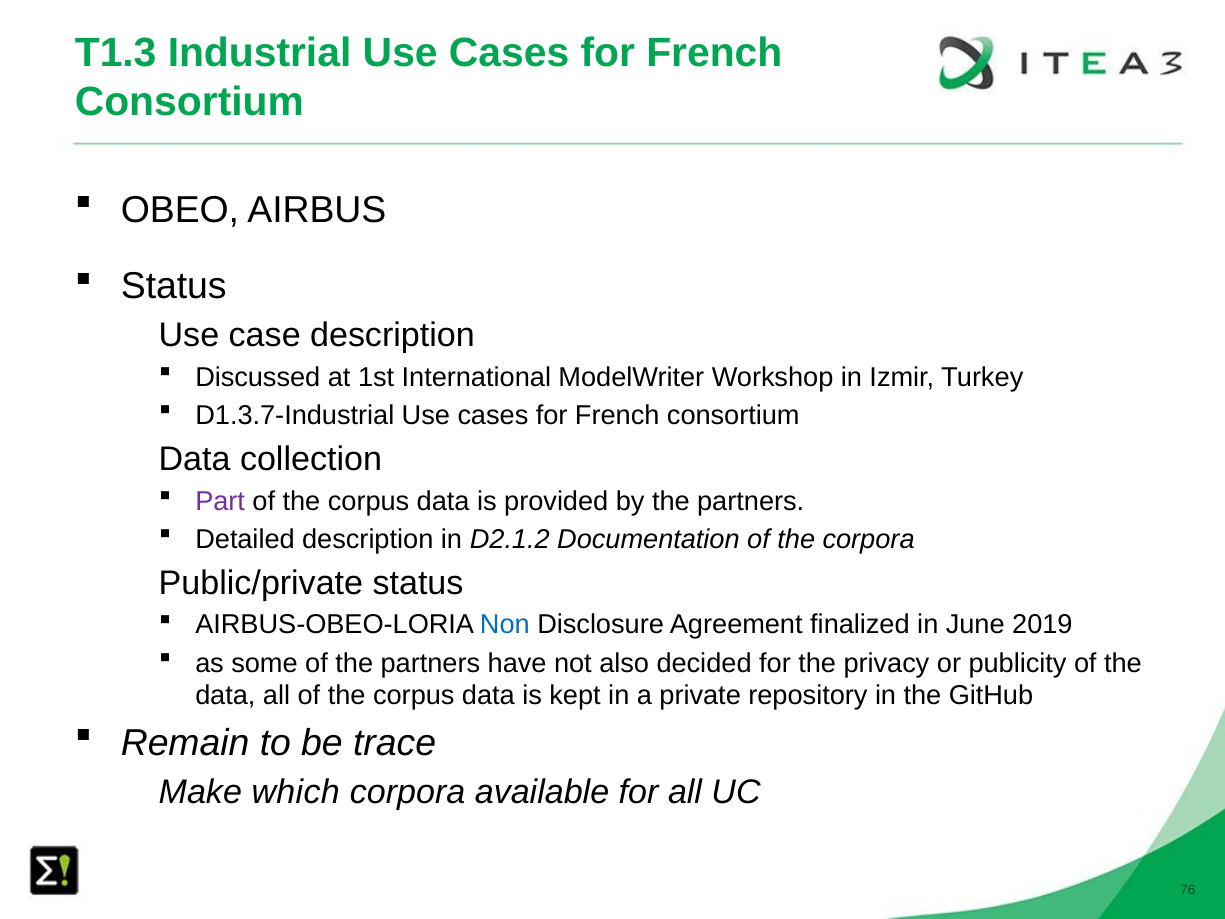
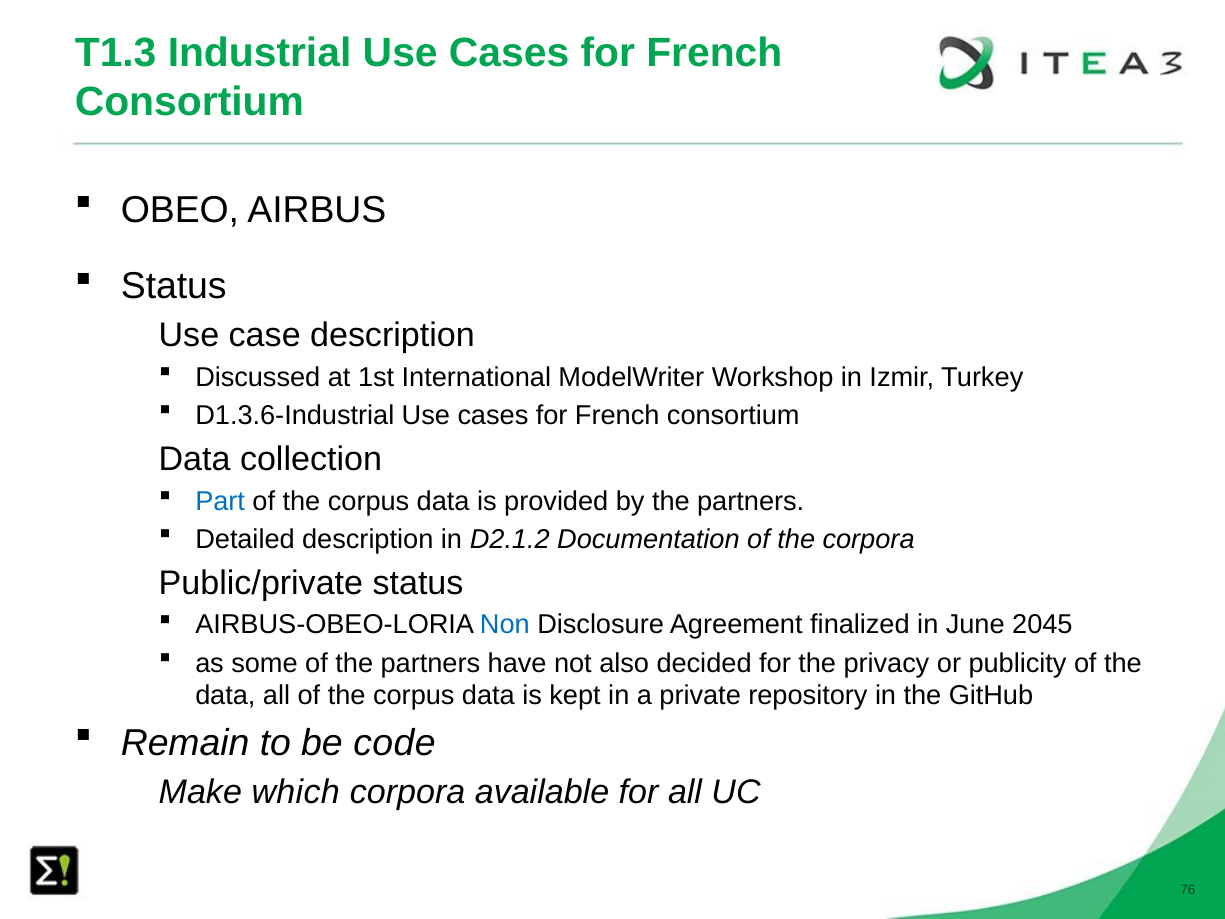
D1.3.7-Industrial: D1.3.7-Industrial -> D1.3.6-Industrial
Part colour: purple -> blue
2019: 2019 -> 2045
trace: trace -> code
